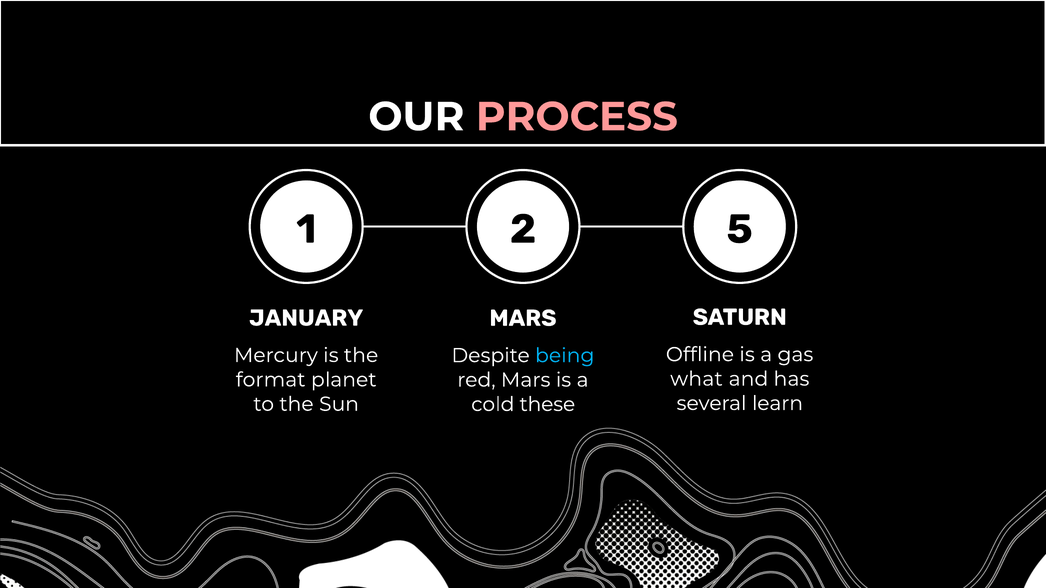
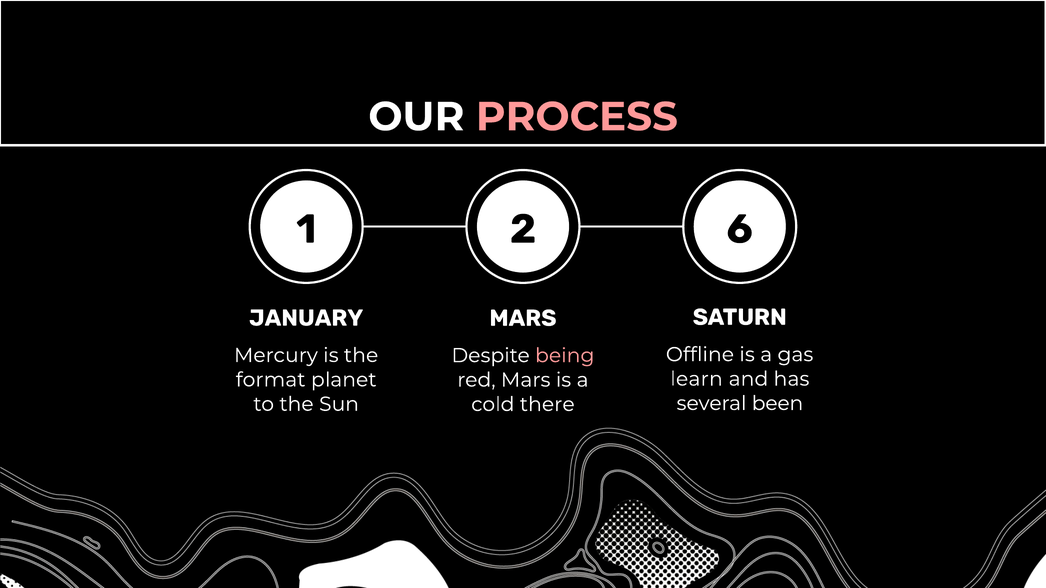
5: 5 -> 6
being colour: light blue -> pink
what: what -> learn
learn: learn -> been
these: these -> there
